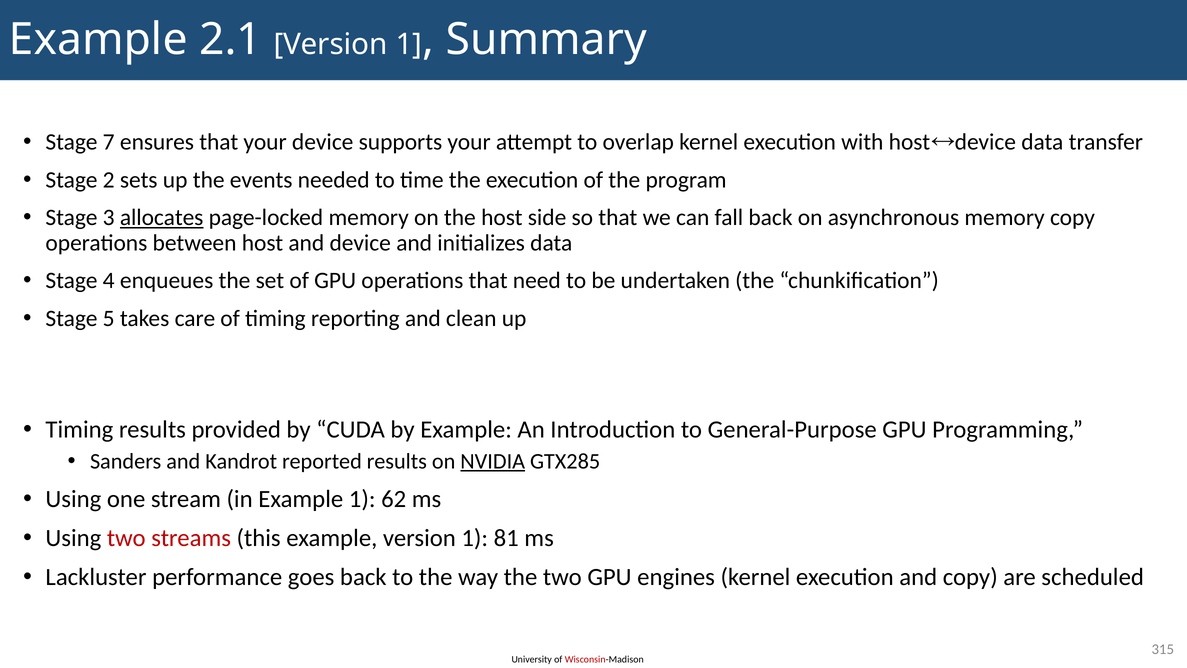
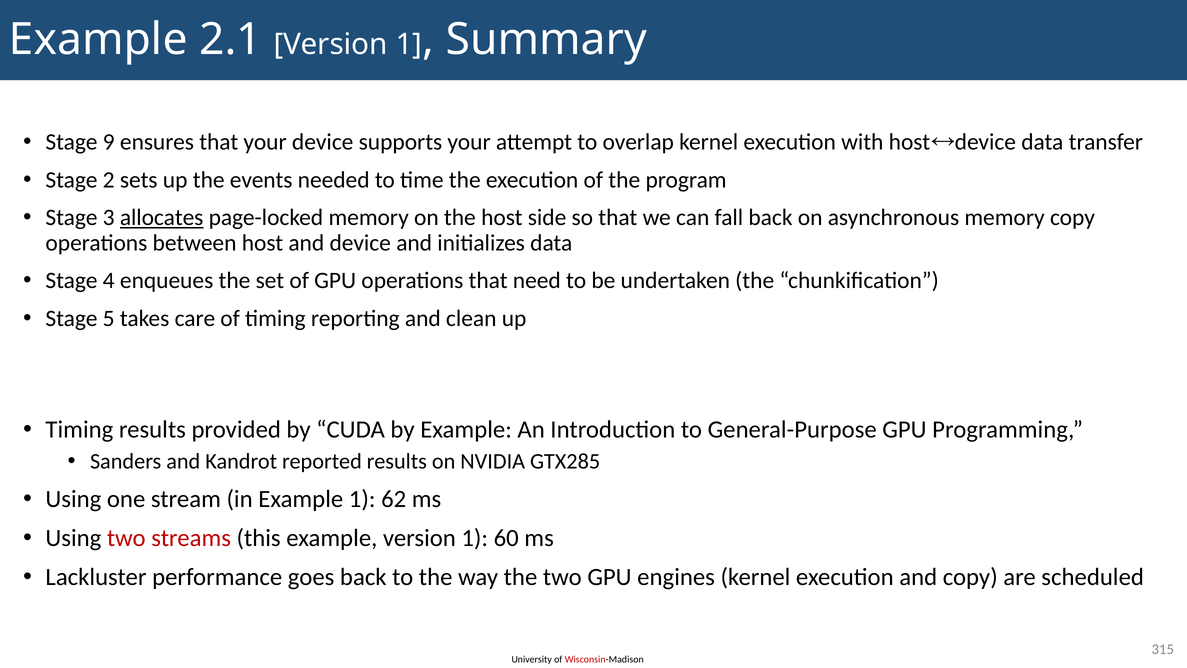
7: 7 -> 9
NVIDIA underline: present -> none
81: 81 -> 60
